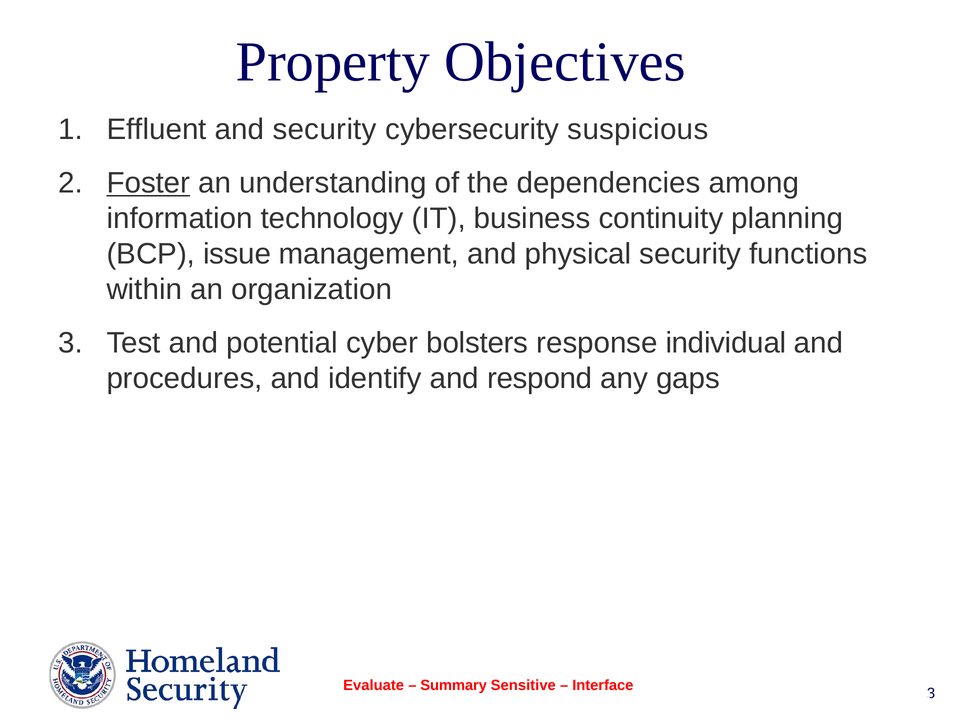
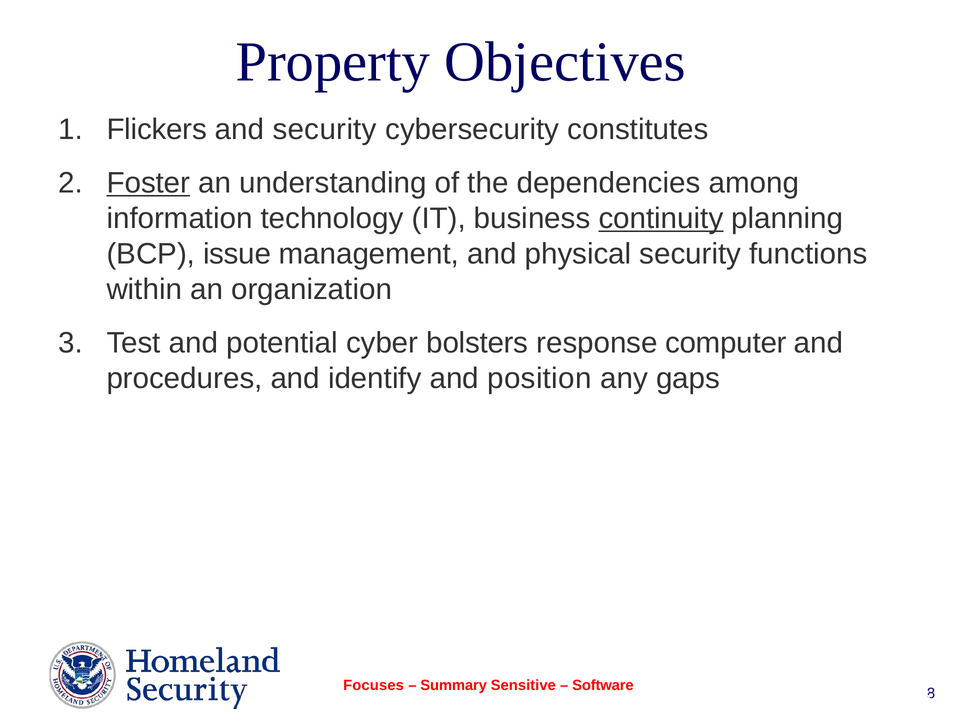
Effluent: Effluent -> Flickers
suspicious: suspicious -> constitutes
continuity underline: none -> present
individual: individual -> computer
respond: respond -> position
Evaluate: Evaluate -> Focuses
Interface: Interface -> Software
3 at (931, 693): 3 -> 8
